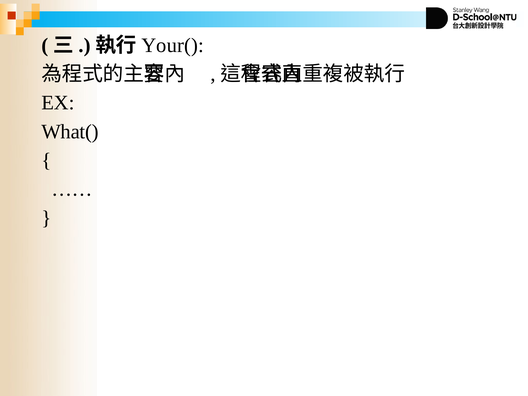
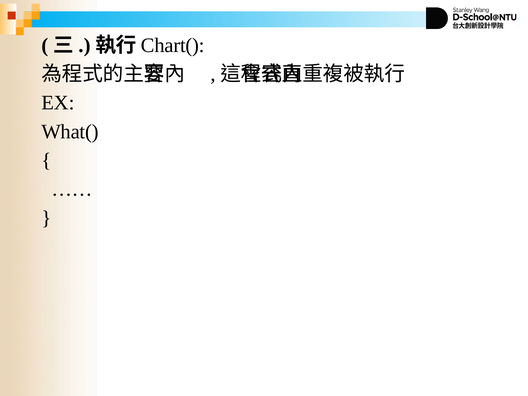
Your(: Your( -> Chart(
